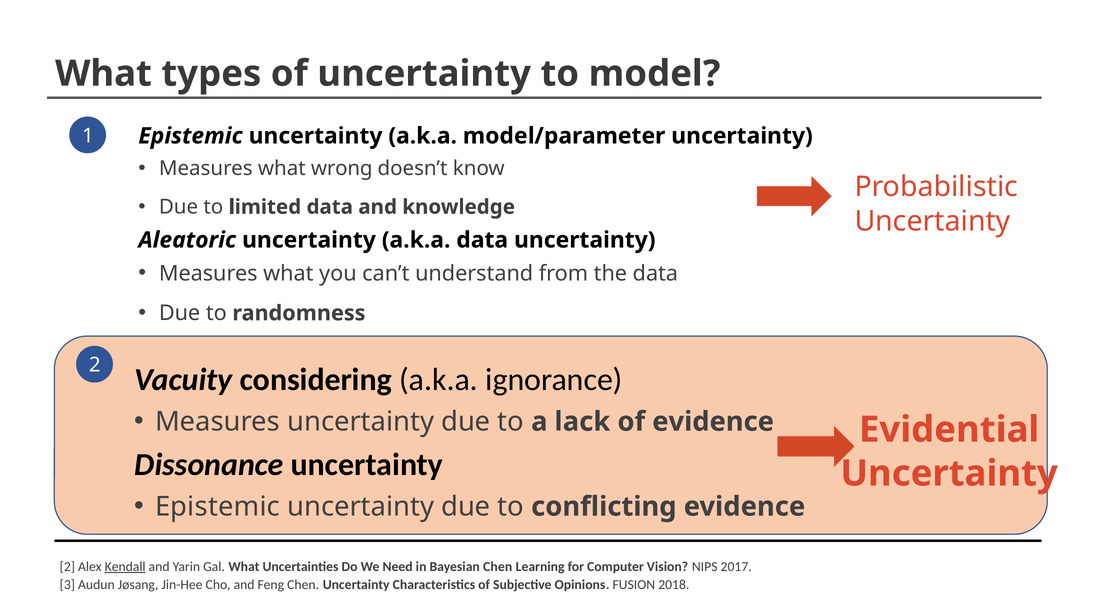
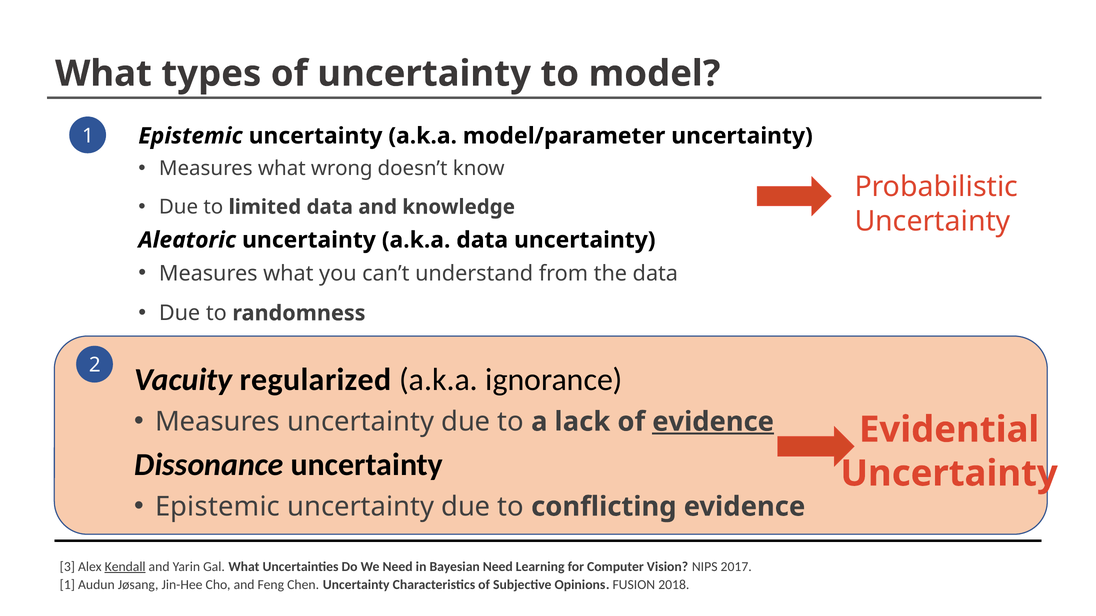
considering: considering -> regularized
evidence at (713, 422) underline: none -> present
2 at (67, 567): 2 -> 3
Bayesian Chen: Chen -> Need
3 at (67, 585): 3 -> 1
